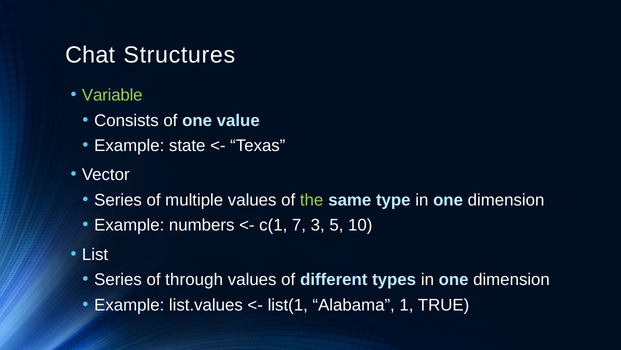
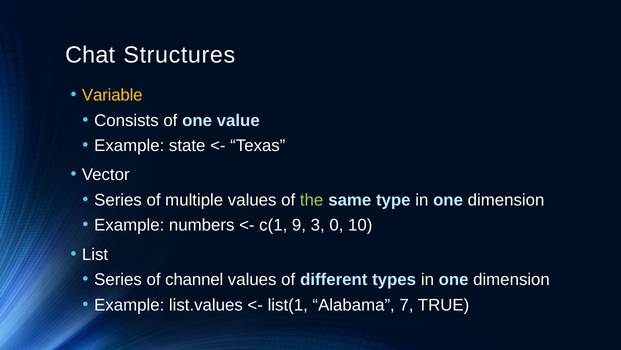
Variable colour: light green -> yellow
7: 7 -> 9
5: 5 -> 0
through: through -> channel
1: 1 -> 7
